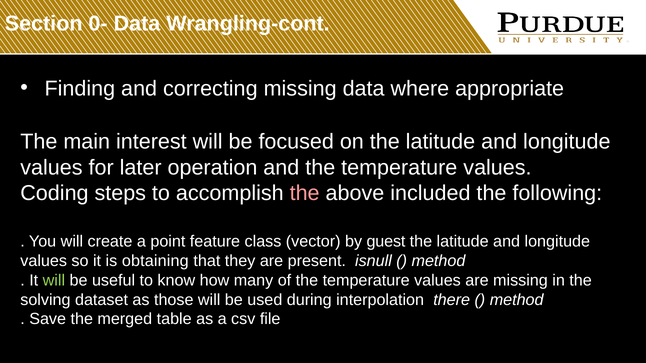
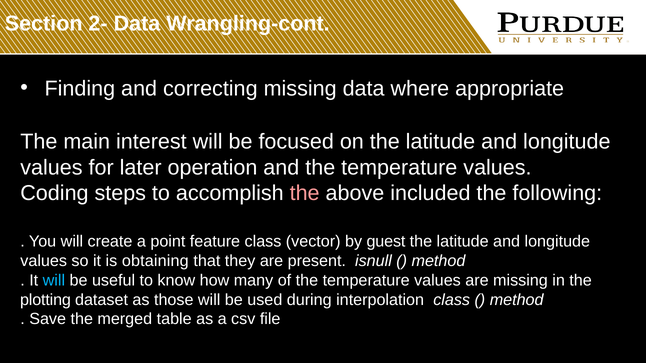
0-: 0- -> 2-
will at (54, 281) colour: light green -> light blue
solving: solving -> plotting
interpolation there: there -> class
